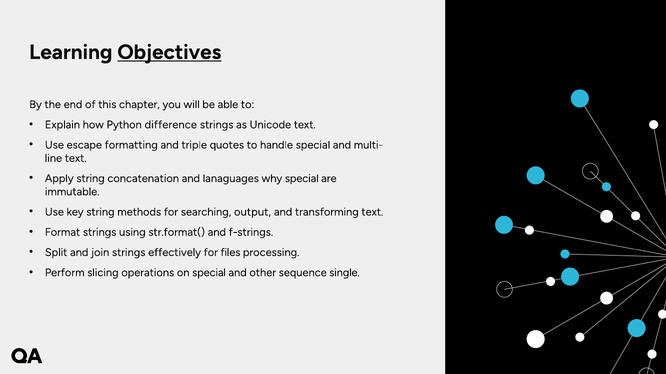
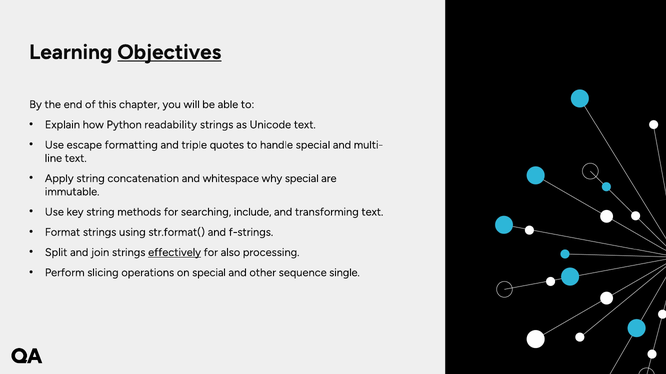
difference: difference -> readability
lanaguages: lanaguages -> whitespace
output: output -> include
effectively underline: none -> present
files: files -> also
